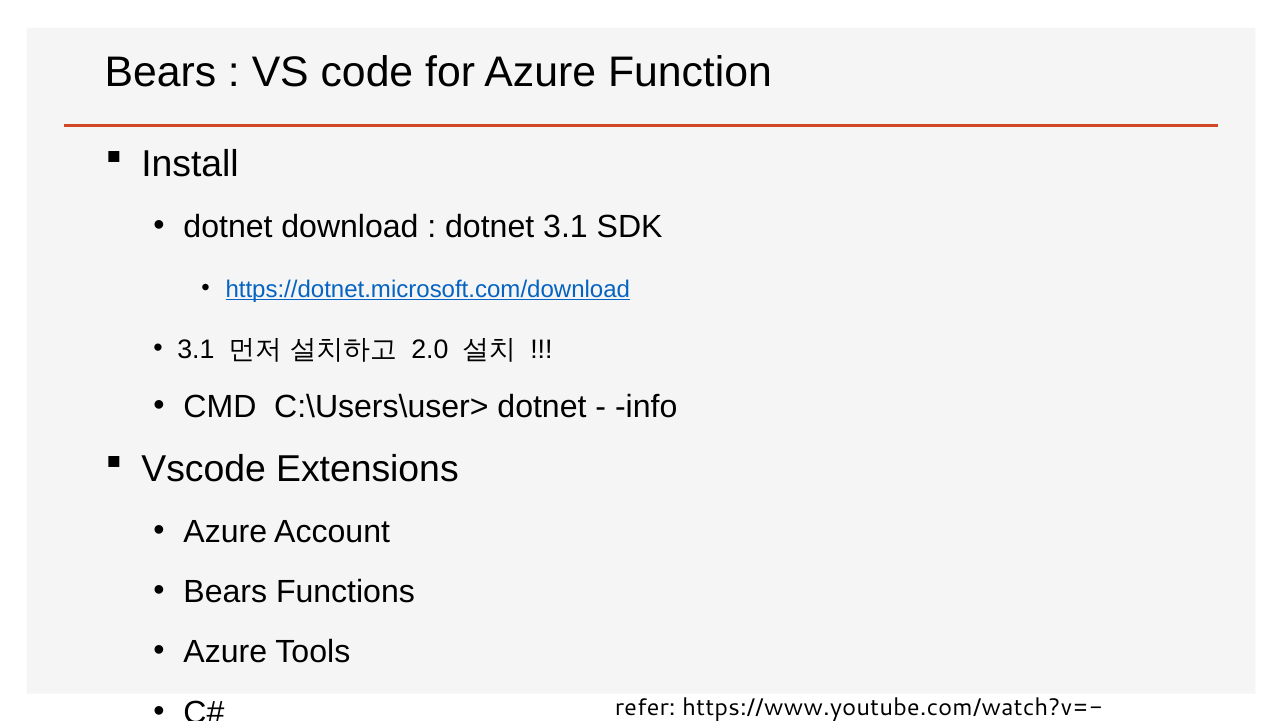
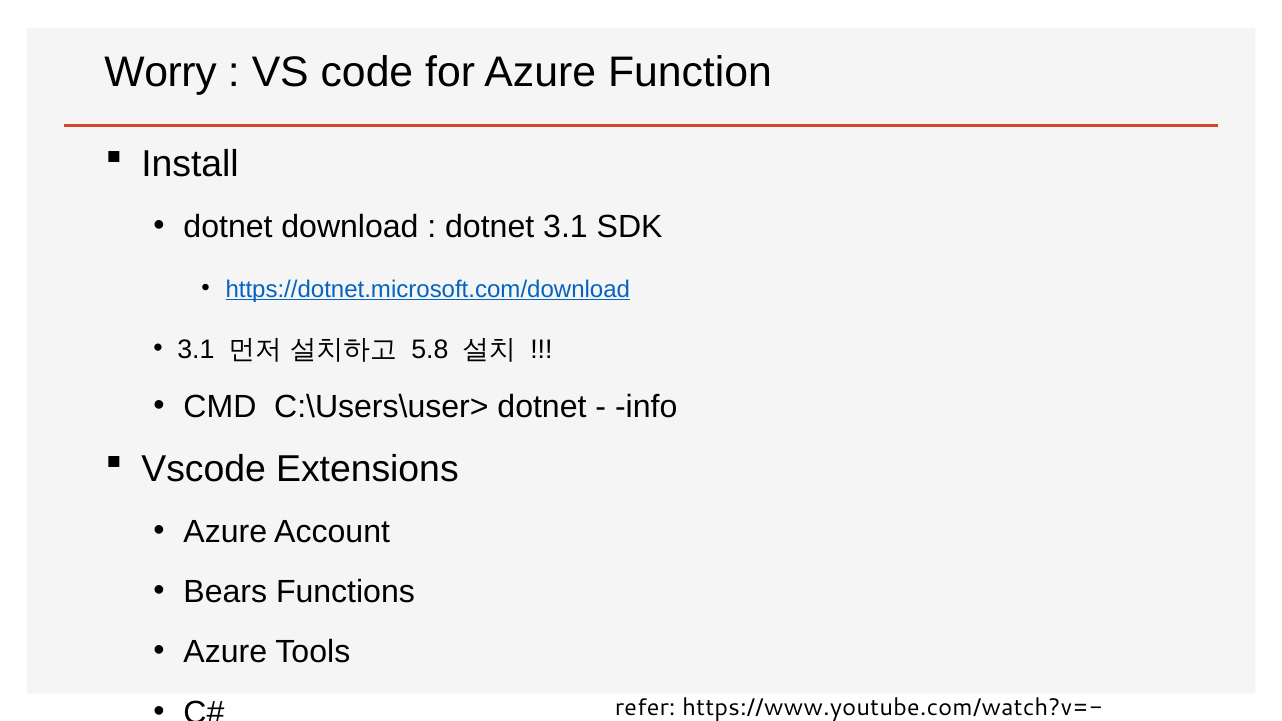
Bears at (160, 73): Bears -> Worry
2.0: 2.0 -> 5.8
